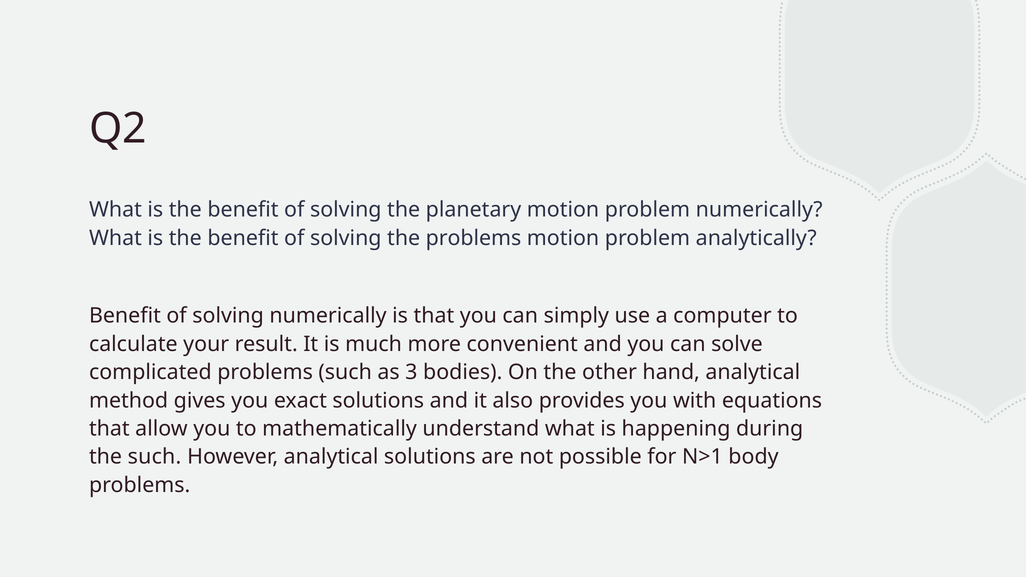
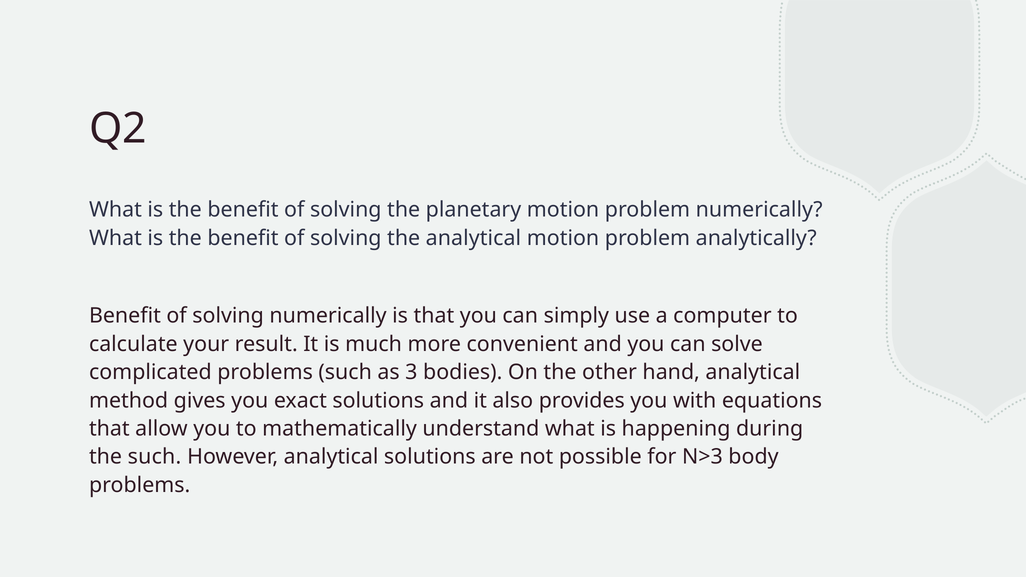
the problems: problems -> analytical
N>1: N>1 -> N>3
